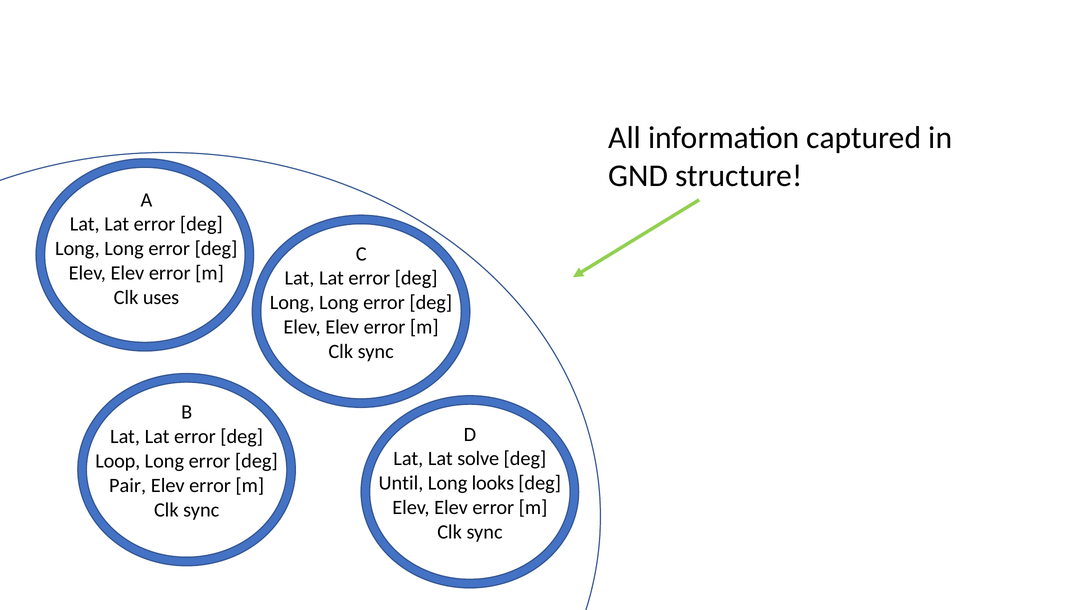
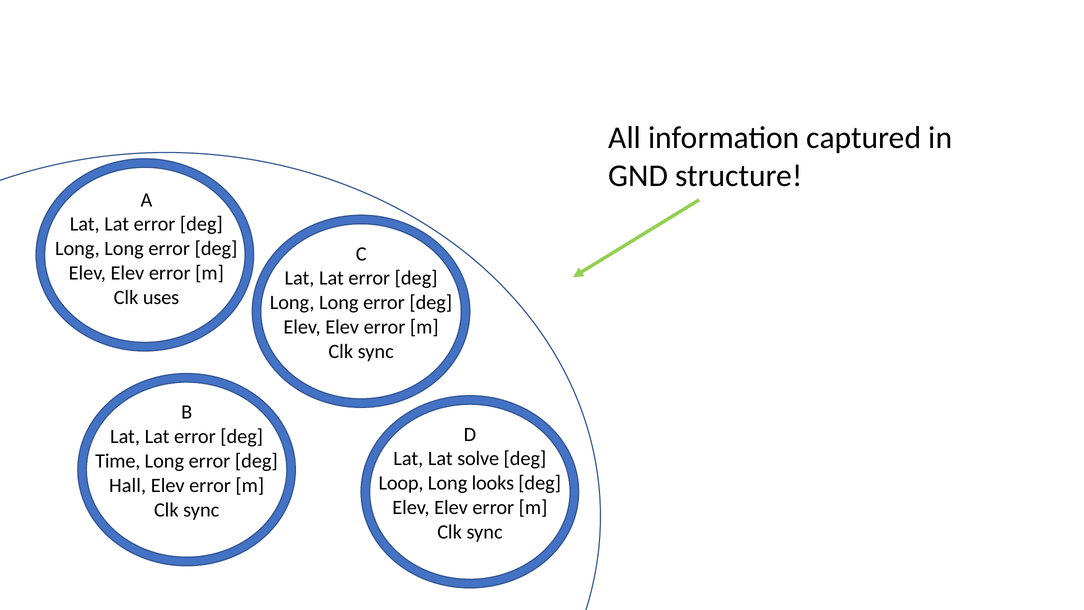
Loop: Loop -> Time
Until: Until -> Loop
Pair: Pair -> Hall
